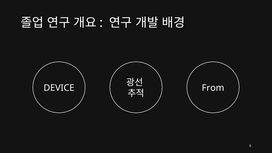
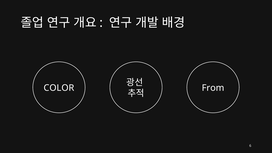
DEVICE: DEVICE -> COLOR
